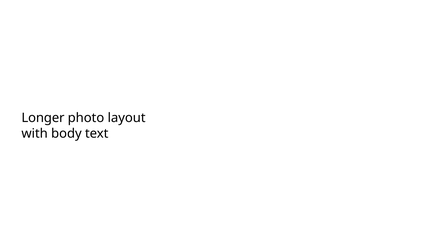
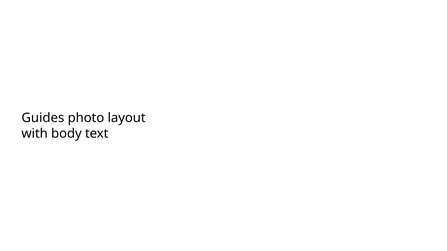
Longer: Longer -> Guides
